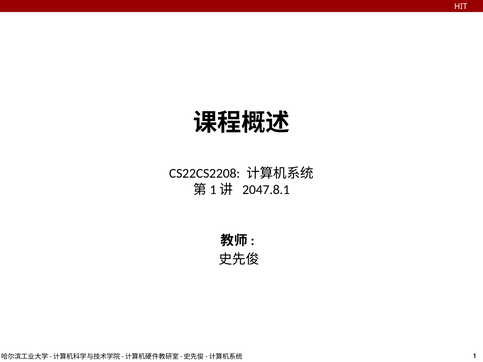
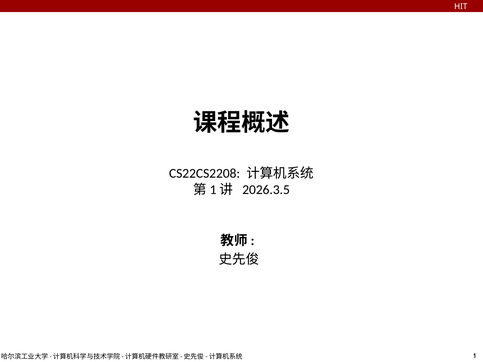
2047.8.1: 2047.8.1 -> 2026.3.5
